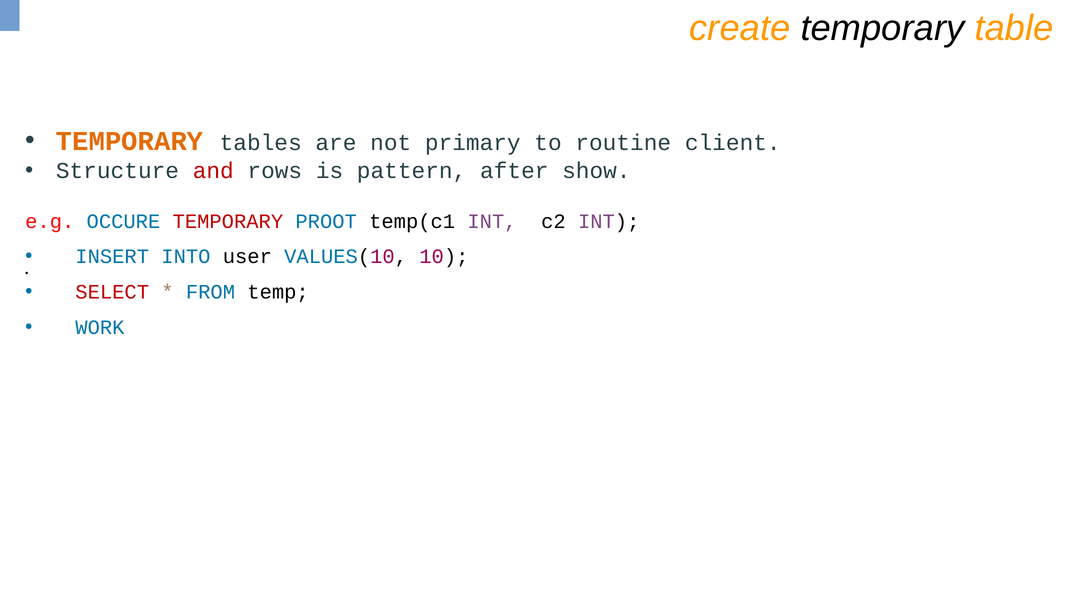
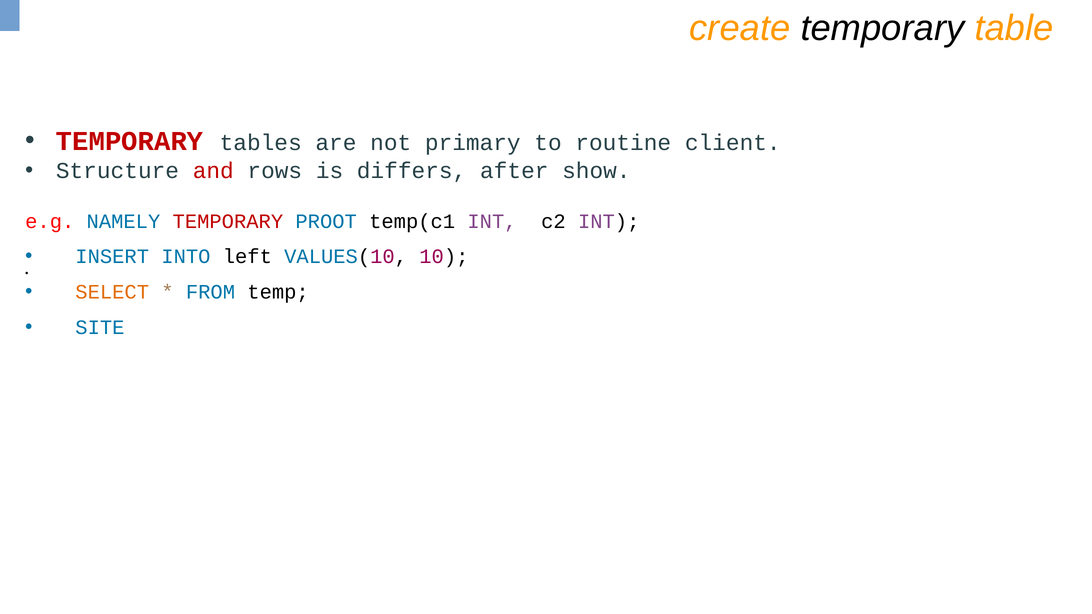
TEMPORARY at (130, 141) colour: orange -> red
pattern: pattern -> differs
OCCURE: OCCURE -> NAMELY
user: user -> left
SELECT colour: red -> orange
WORK: WORK -> SITE
